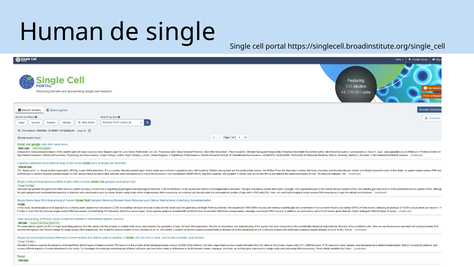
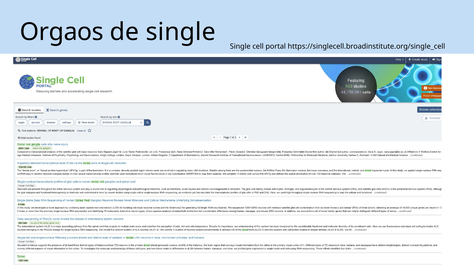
Human: Human -> Orgaos
